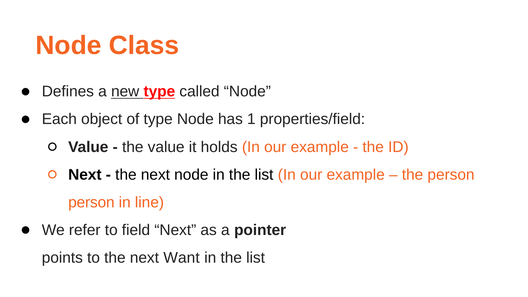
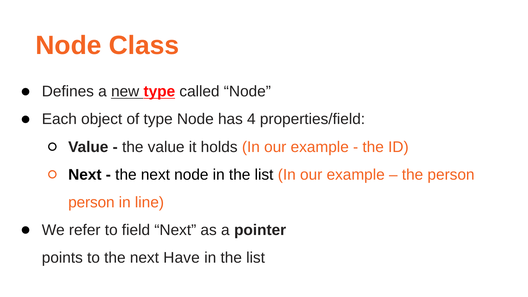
1: 1 -> 4
Want: Want -> Have
